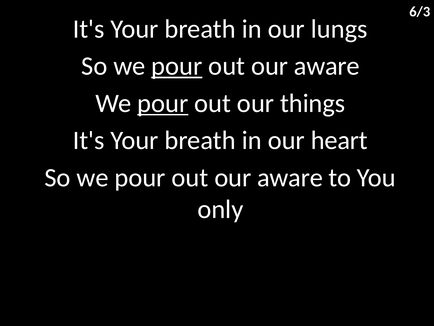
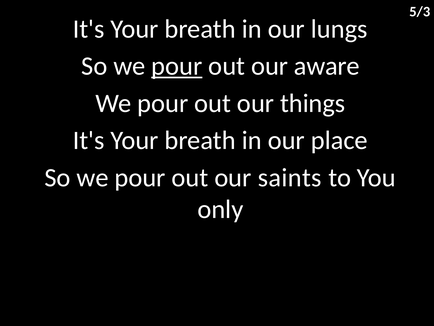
6/3: 6/3 -> 5/3
pour at (163, 103) underline: present -> none
heart: heart -> place
aware at (290, 177): aware -> saints
